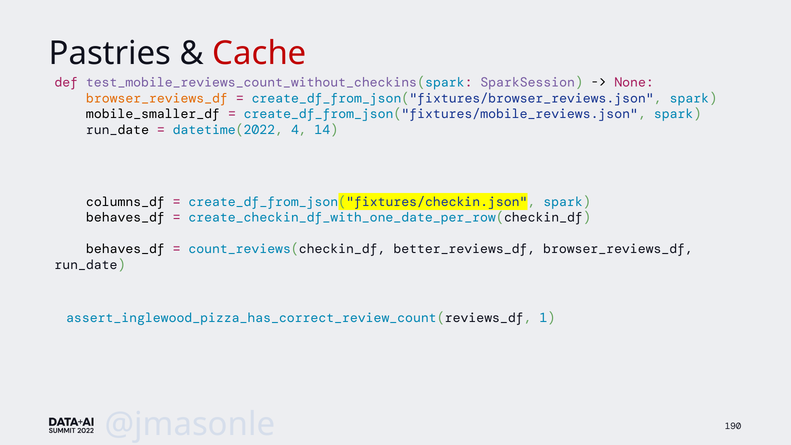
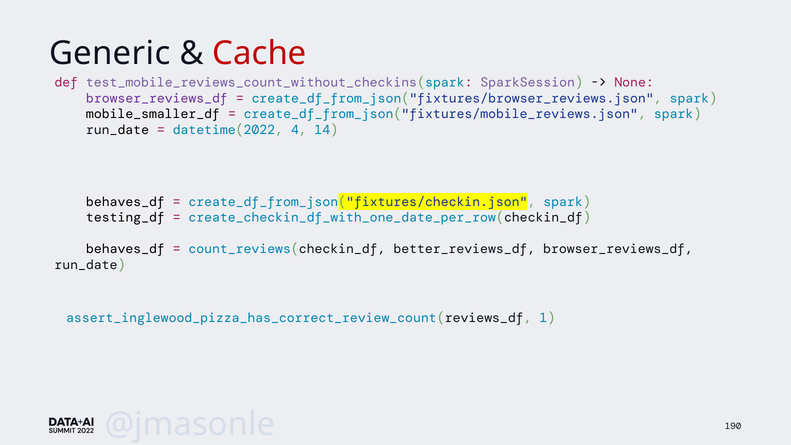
Pastries: Pastries -> Generic
browser_reviews_df at (157, 98) colour: orange -> purple
columns_df at (125, 202): columns_df -> behaves_df
behaves_df at (125, 218): behaves_df -> testing_df
